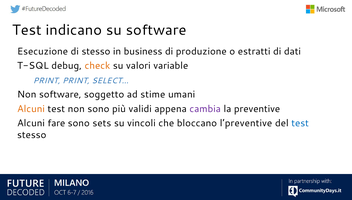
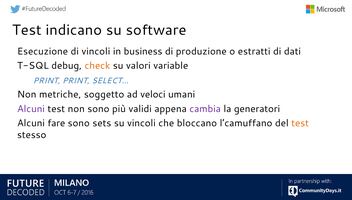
di stesso: stesso -> vincoli
Non software: software -> metriche
stime: stime -> veloci
Alcuni at (31, 109) colour: orange -> purple
preventive: preventive -> generatori
l’preventive: l’preventive -> l’camuffano
test at (300, 124) colour: blue -> orange
